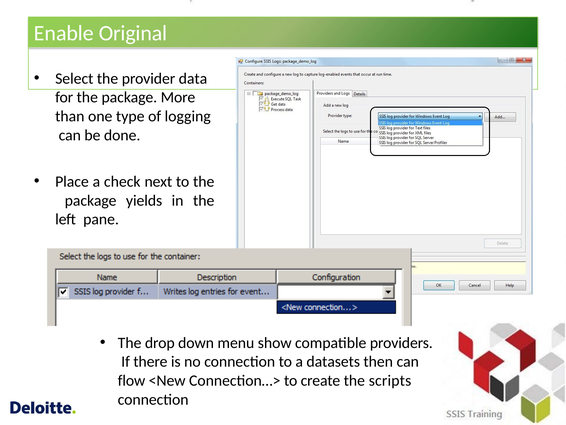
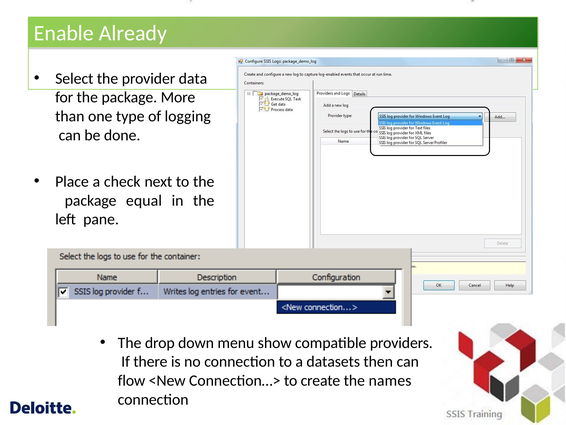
Original: Original -> Already
yields: yields -> equal
scripts: scripts -> names
